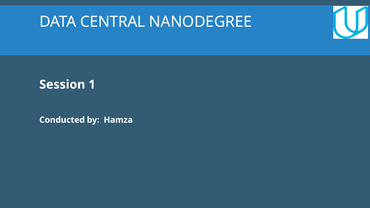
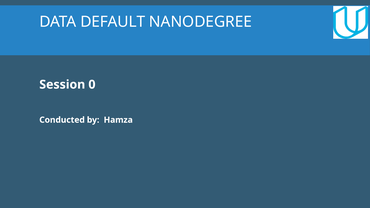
CENTRAL: CENTRAL -> DEFAULT
1: 1 -> 0
